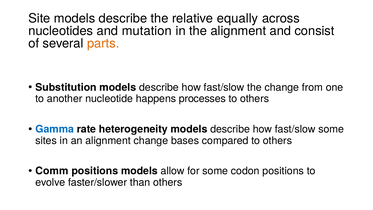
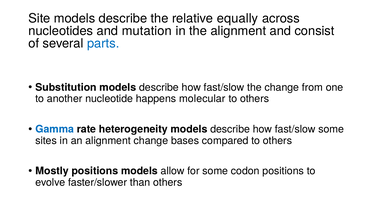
parts colour: orange -> blue
processes: processes -> molecular
Comm: Comm -> Mostly
